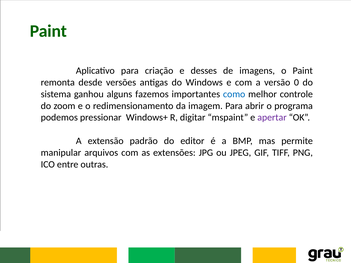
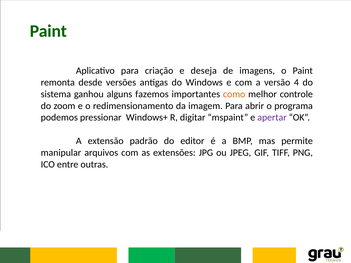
desses: desses -> deseja
0: 0 -> 4
como colour: blue -> orange
